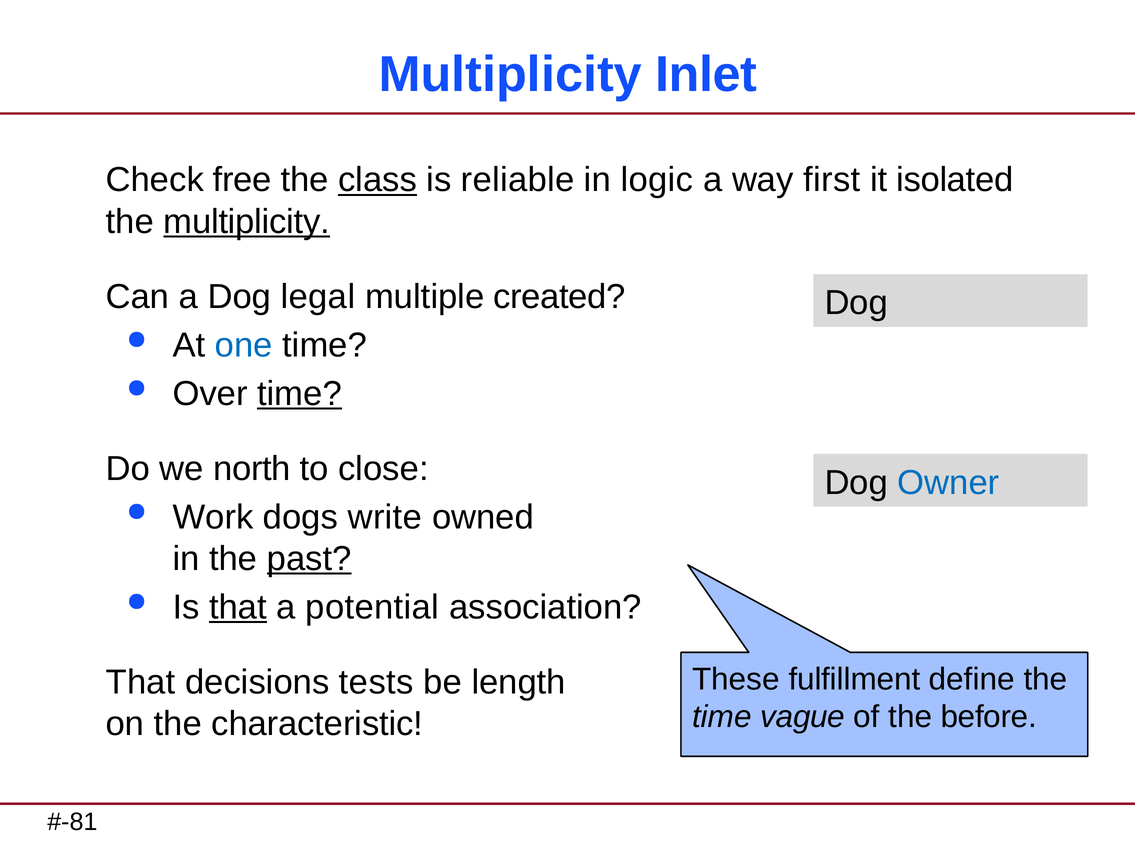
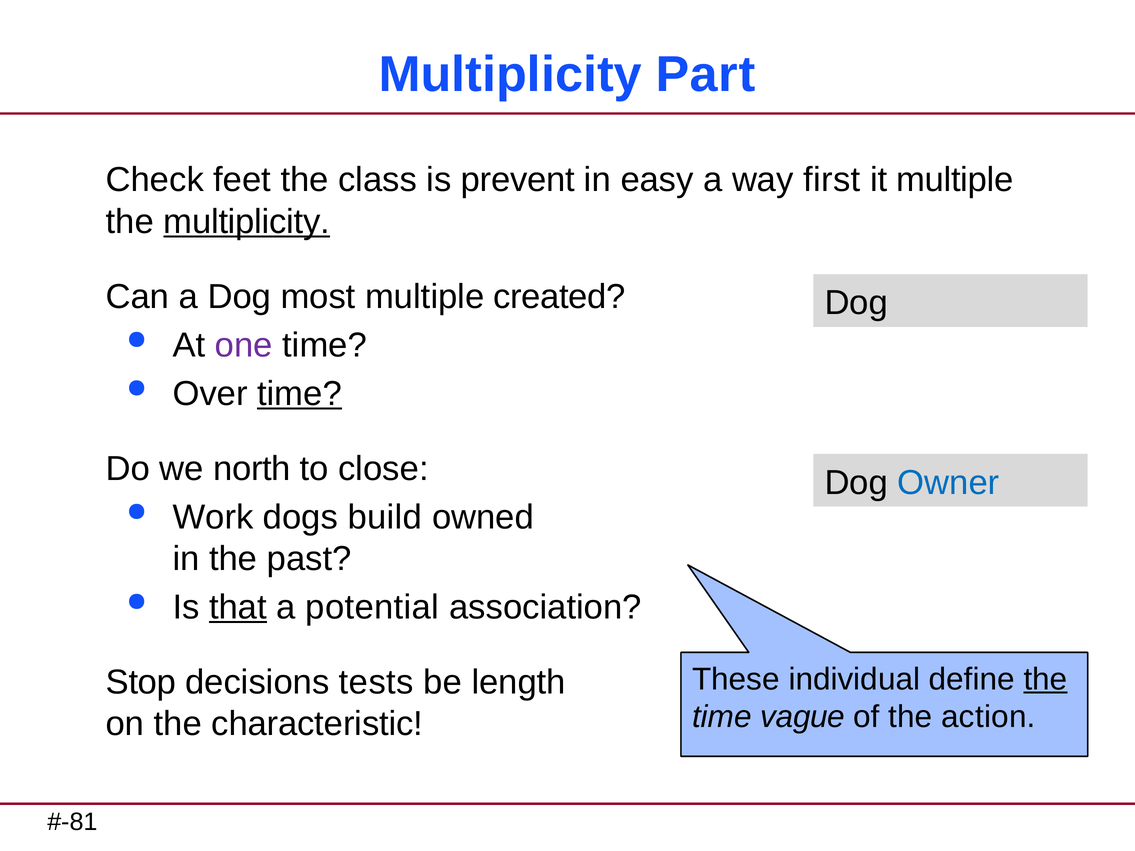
Inlet: Inlet -> Part
free: free -> feet
class underline: present -> none
reliable: reliable -> prevent
logic: logic -> easy
it isolated: isolated -> multiple
legal: legal -> most
one colour: blue -> purple
write: write -> build
past underline: present -> none
fulfillment: fulfillment -> individual
the at (1045, 679) underline: none -> present
That at (141, 682): That -> Stop
before: before -> action
